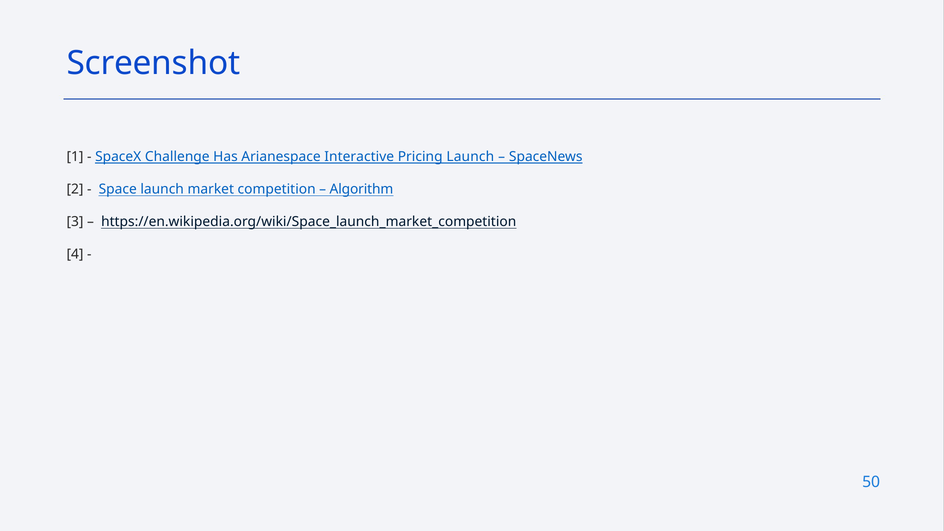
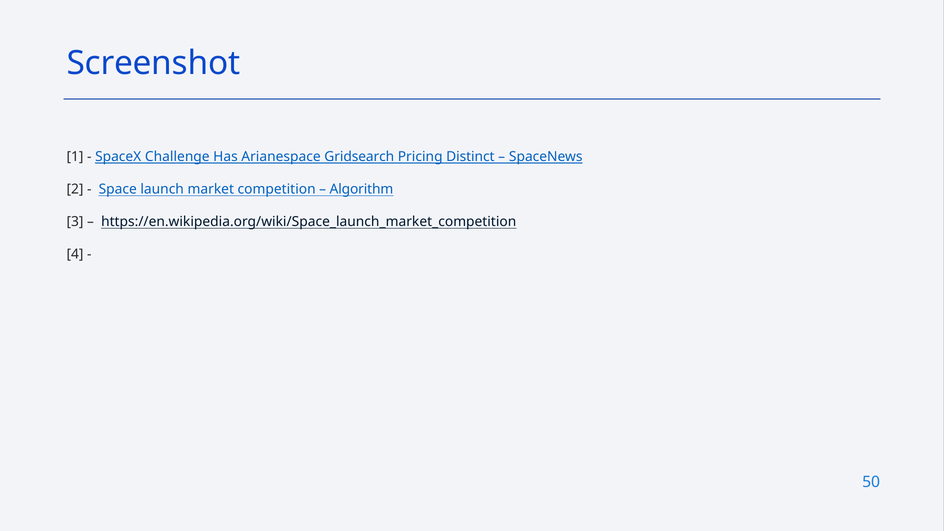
Interactive: Interactive -> Gridsearch
Pricing Launch: Launch -> Distinct
